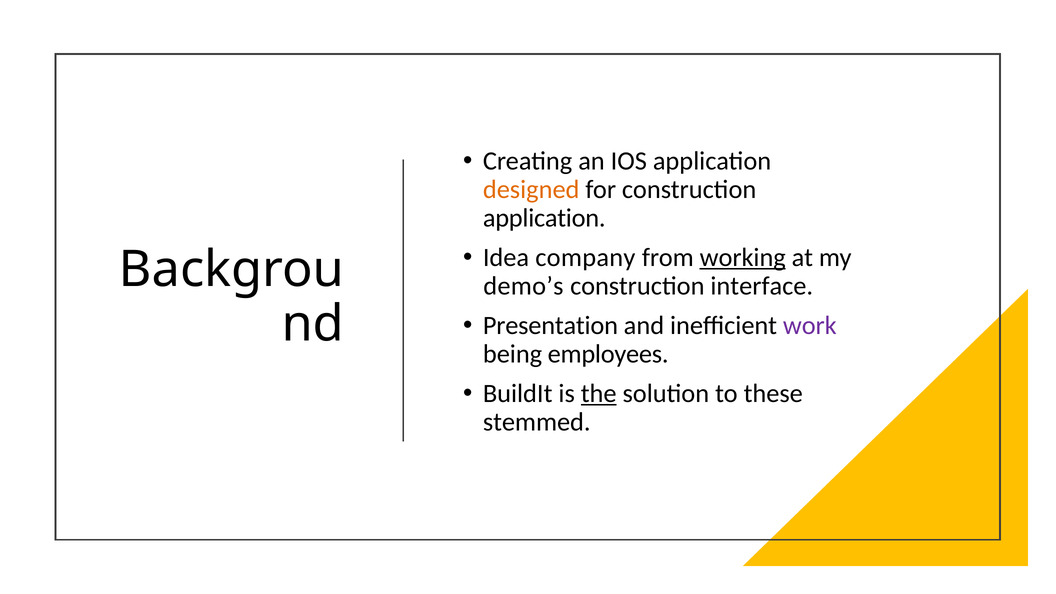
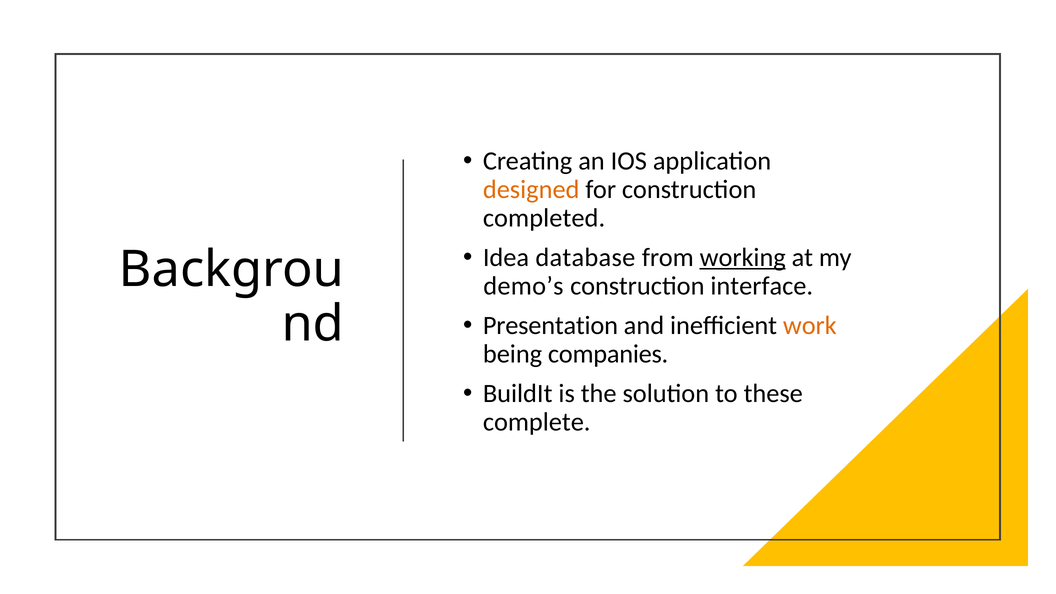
application at (544, 218): application -> completed
company: company -> database
work colour: purple -> orange
employees: employees -> companies
the underline: present -> none
stemmed: stemmed -> complete
